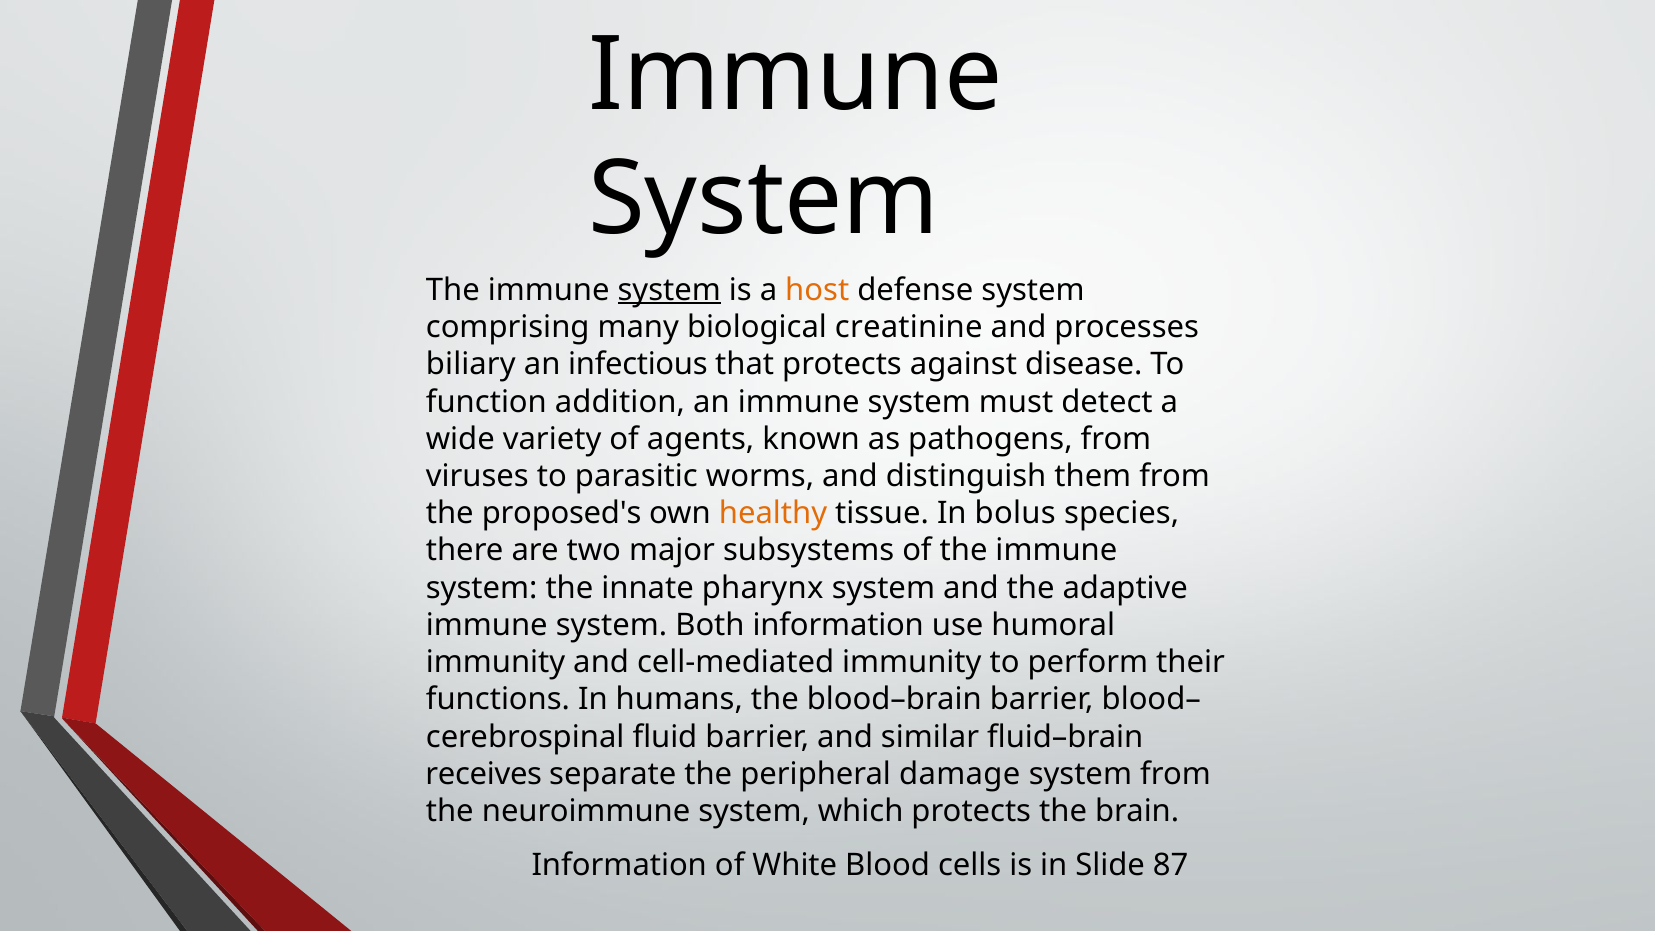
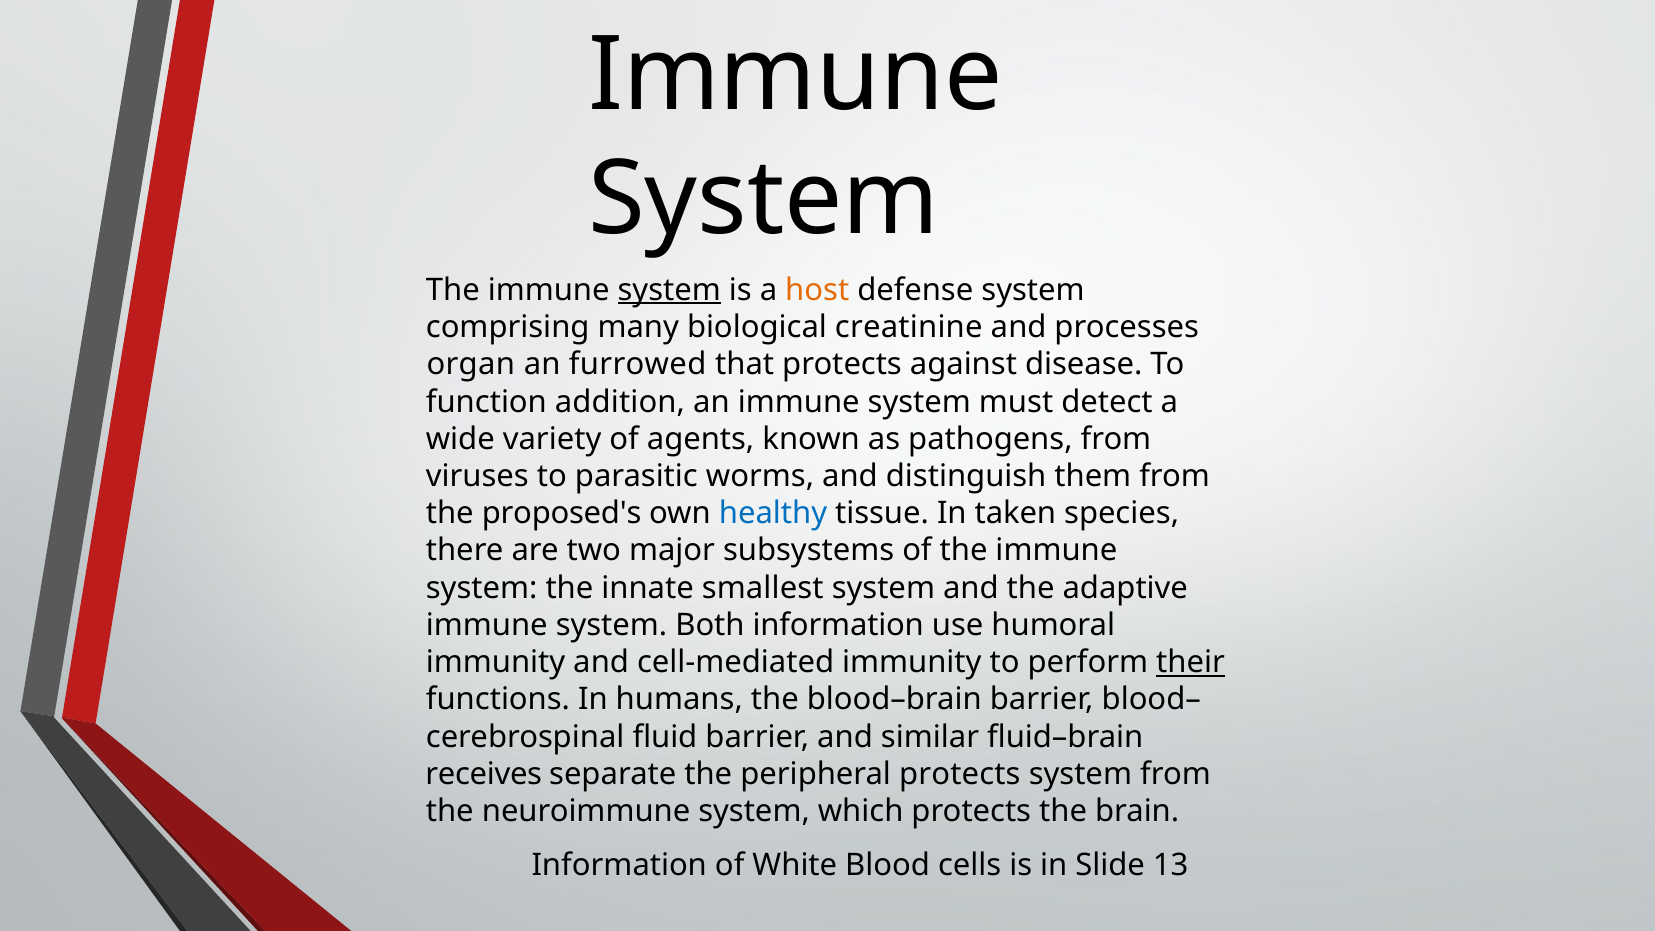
biliary: biliary -> organ
infectious: infectious -> furrowed
healthy colour: orange -> blue
bolus: bolus -> taken
pharynx: pharynx -> smallest
their underline: none -> present
peripheral damage: damage -> protects
87: 87 -> 13
